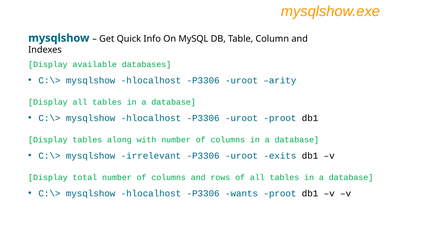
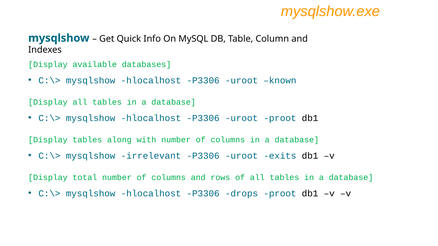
arity: arity -> known
wants: wants -> drops
